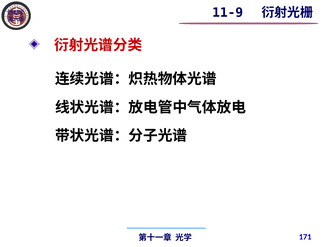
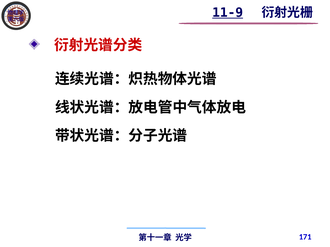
11-9 underline: none -> present
